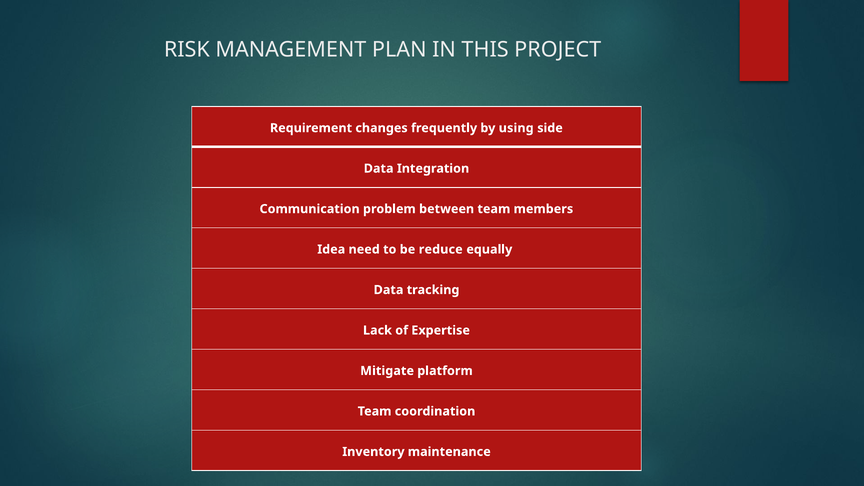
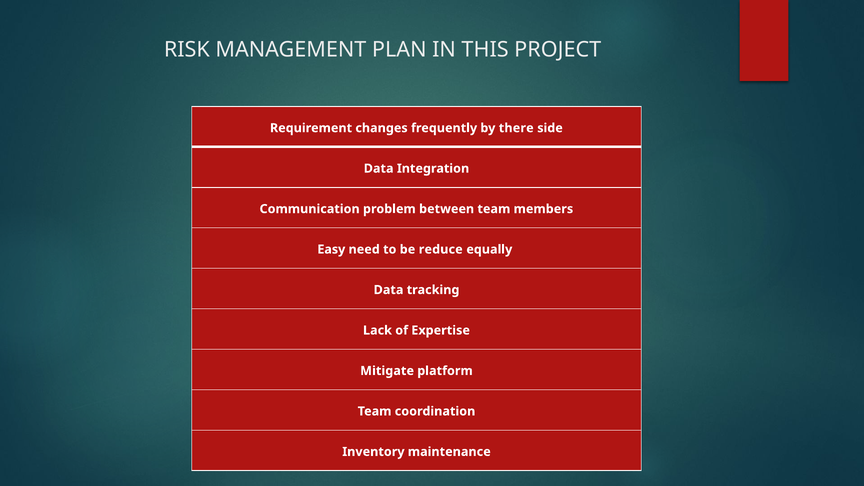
using: using -> there
Idea: Idea -> Easy
